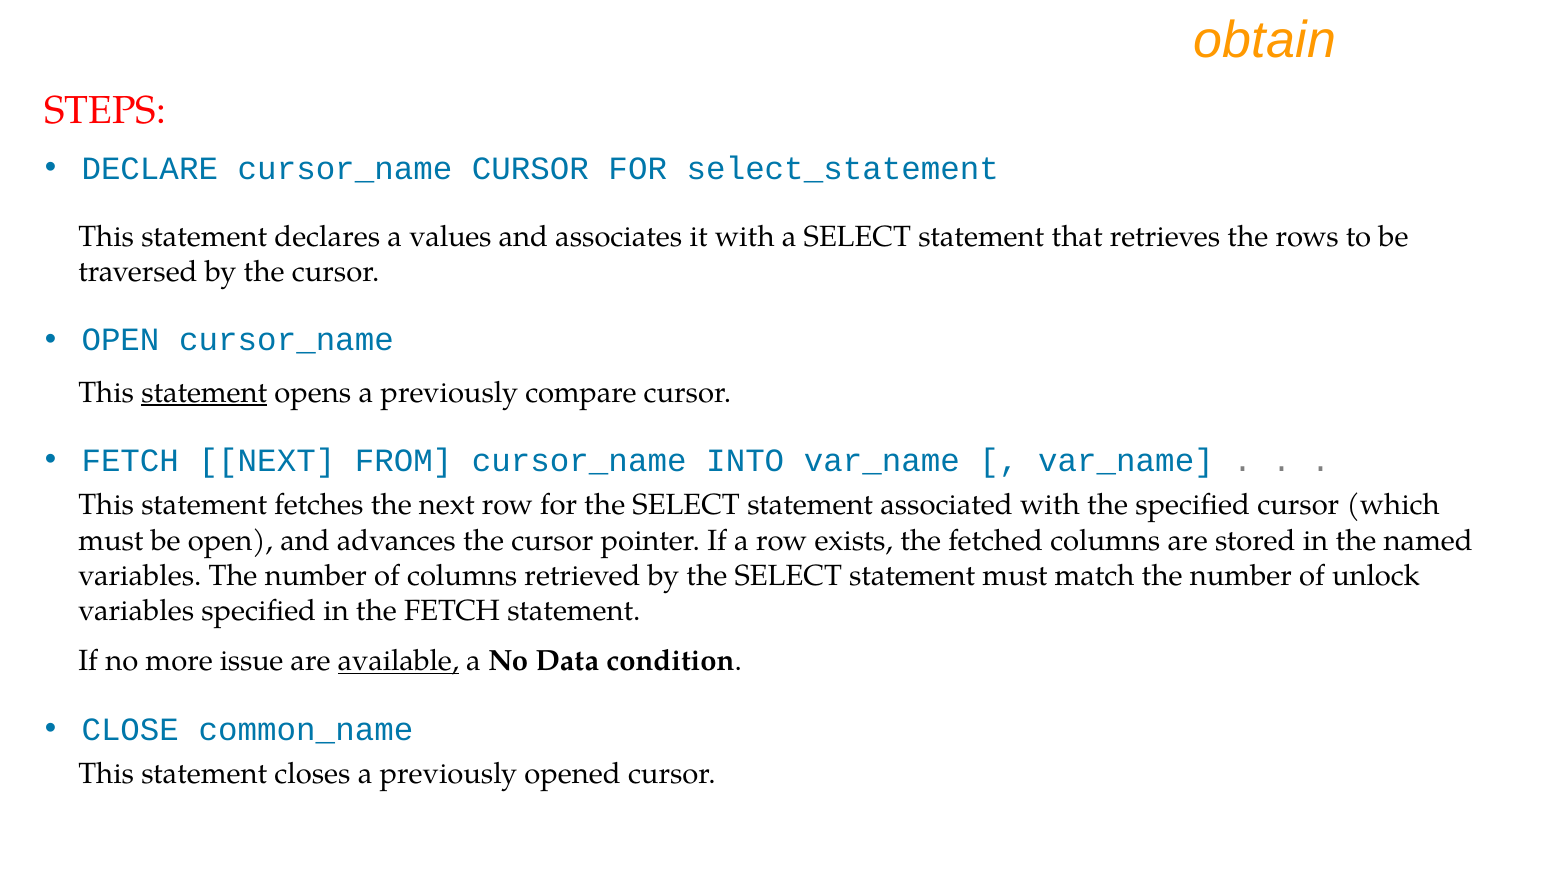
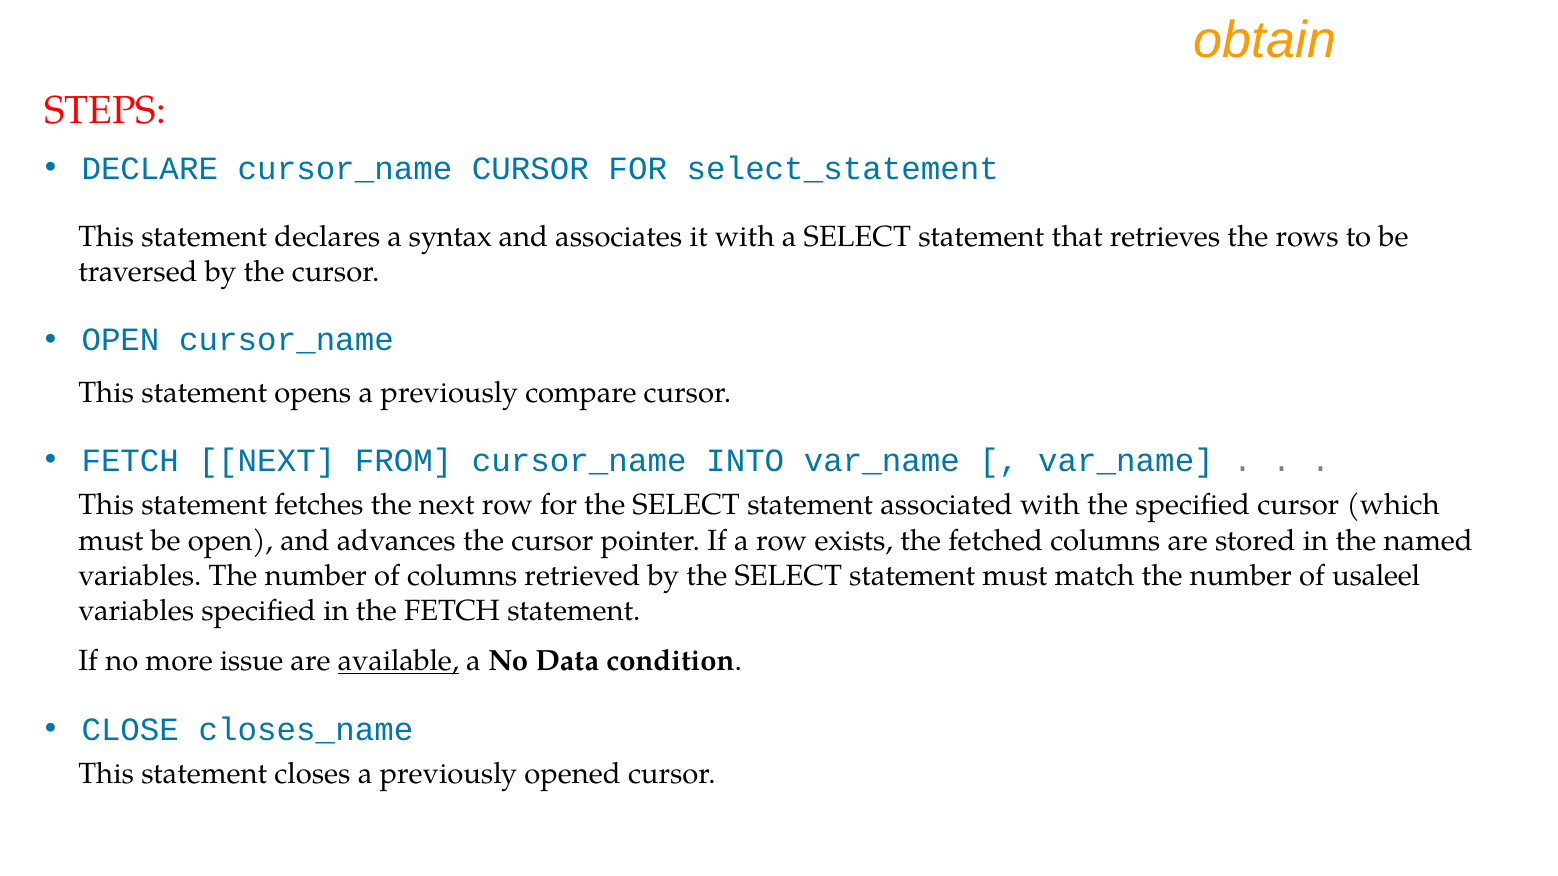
values: values -> syntax
statement at (204, 393) underline: present -> none
unlock: unlock -> usaleel
common_name: common_name -> closes_name
